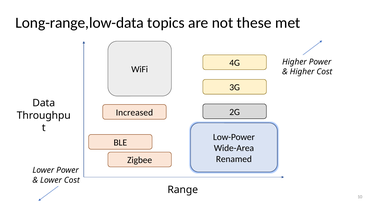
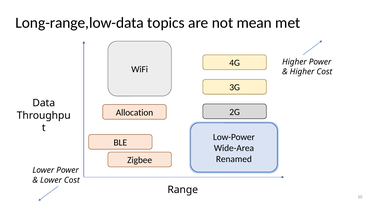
these: these -> mean
Increased: Increased -> Allocation
